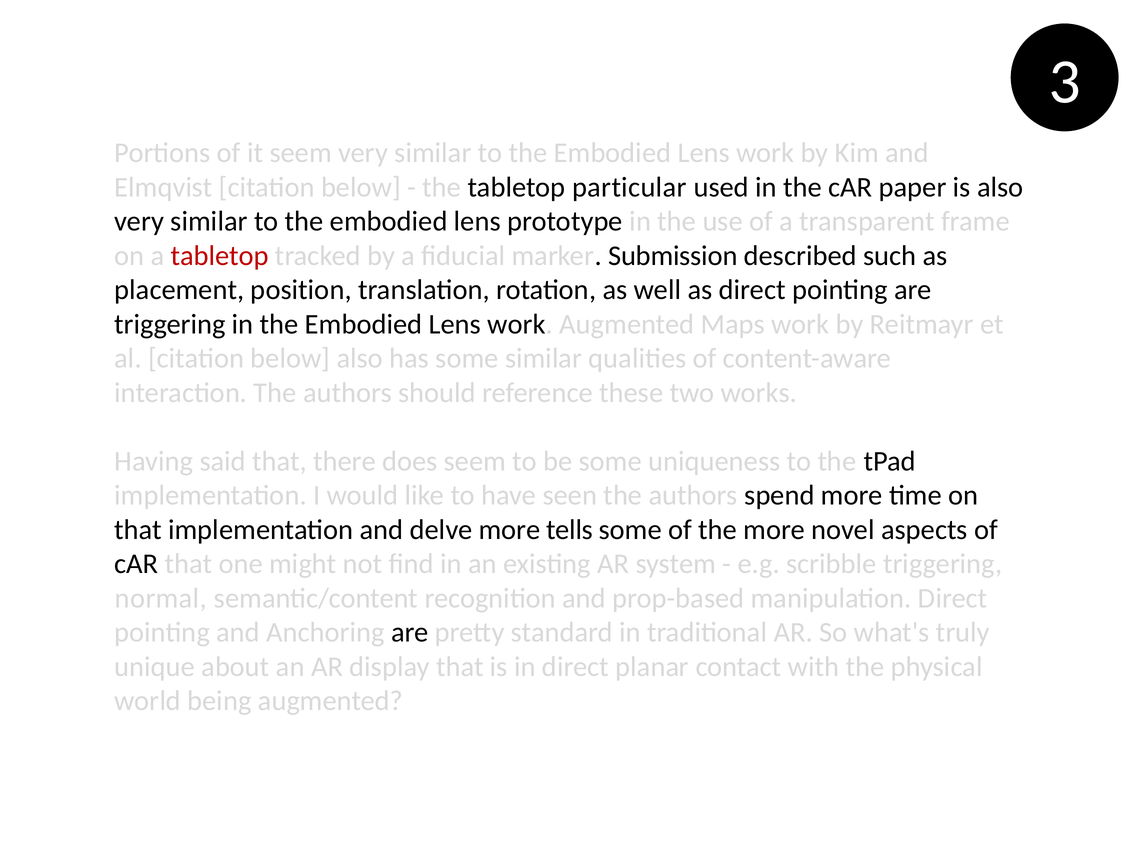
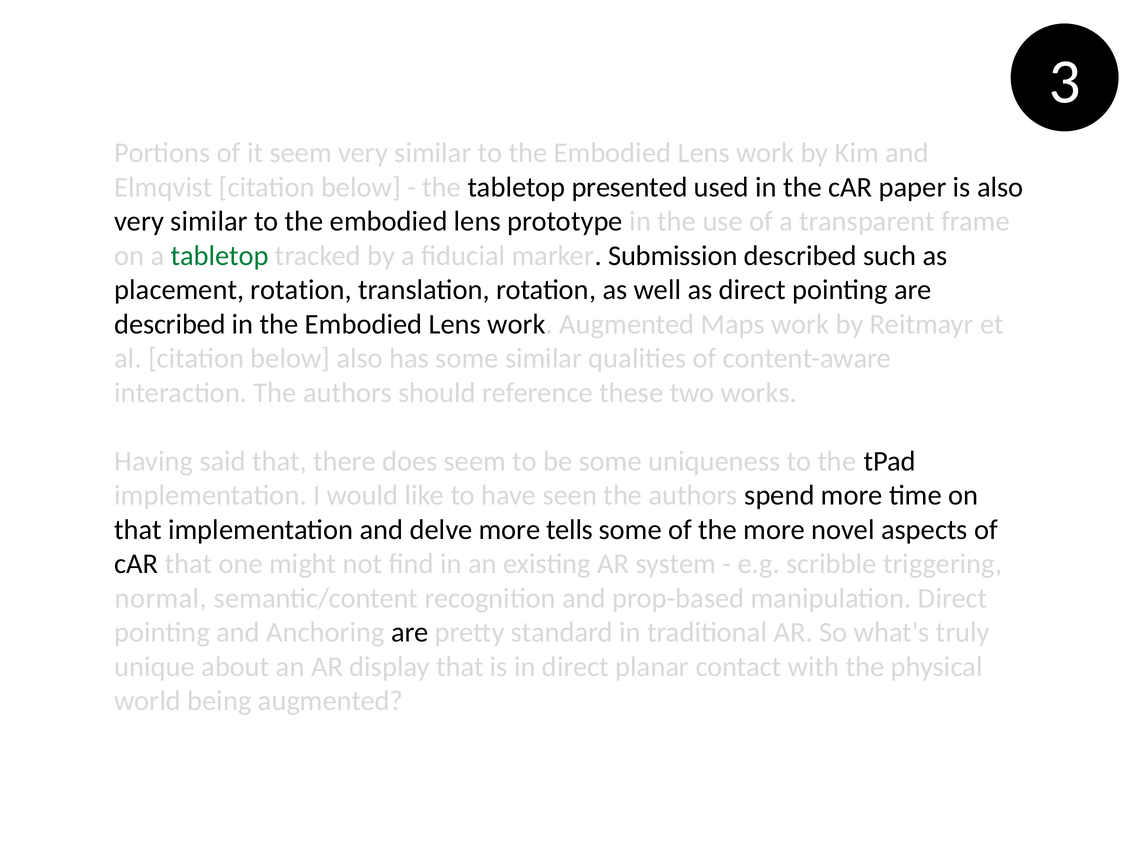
particular: particular -> presented
tabletop at (220, 256) colour: red -> green
placement position: position -> rotation
triggering at (170, 324): triggering -> described
